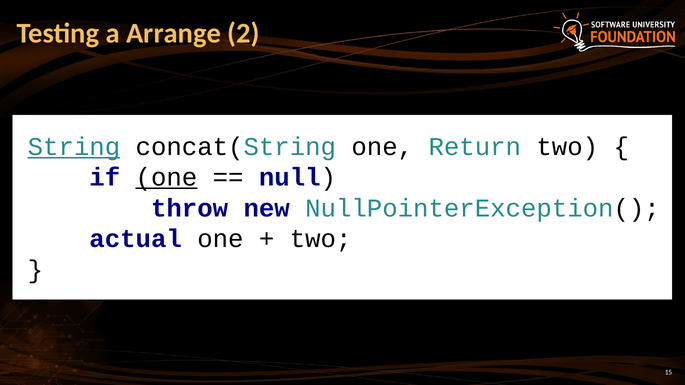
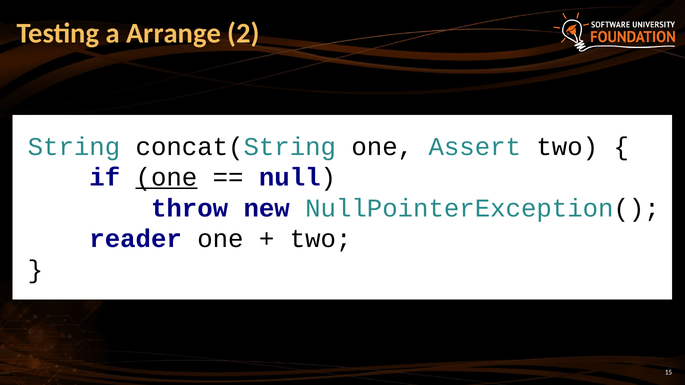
String underline: present -> none
Return: Return -> Assert
actual: actual -> reader
